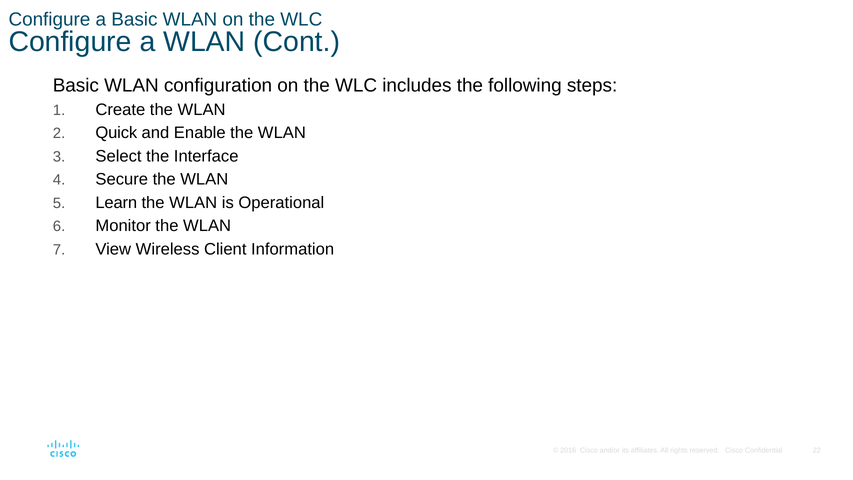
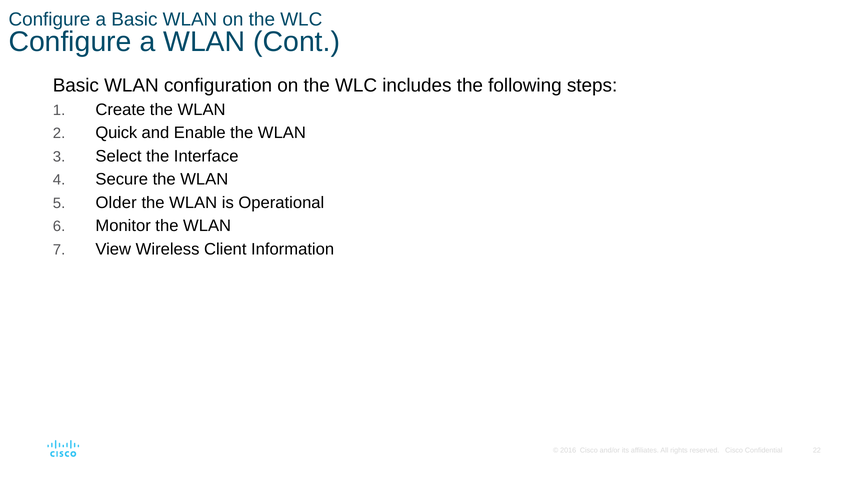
Learn: Learn -> Older
